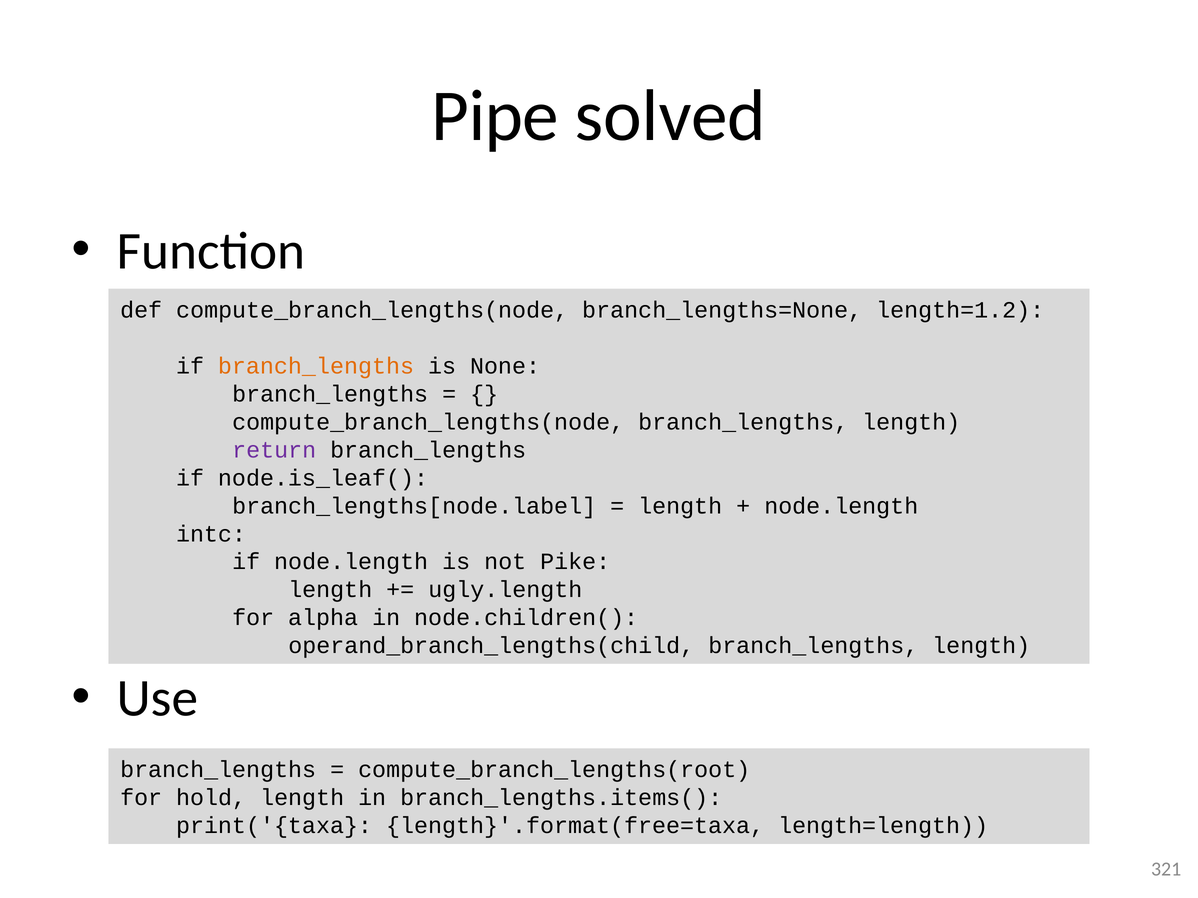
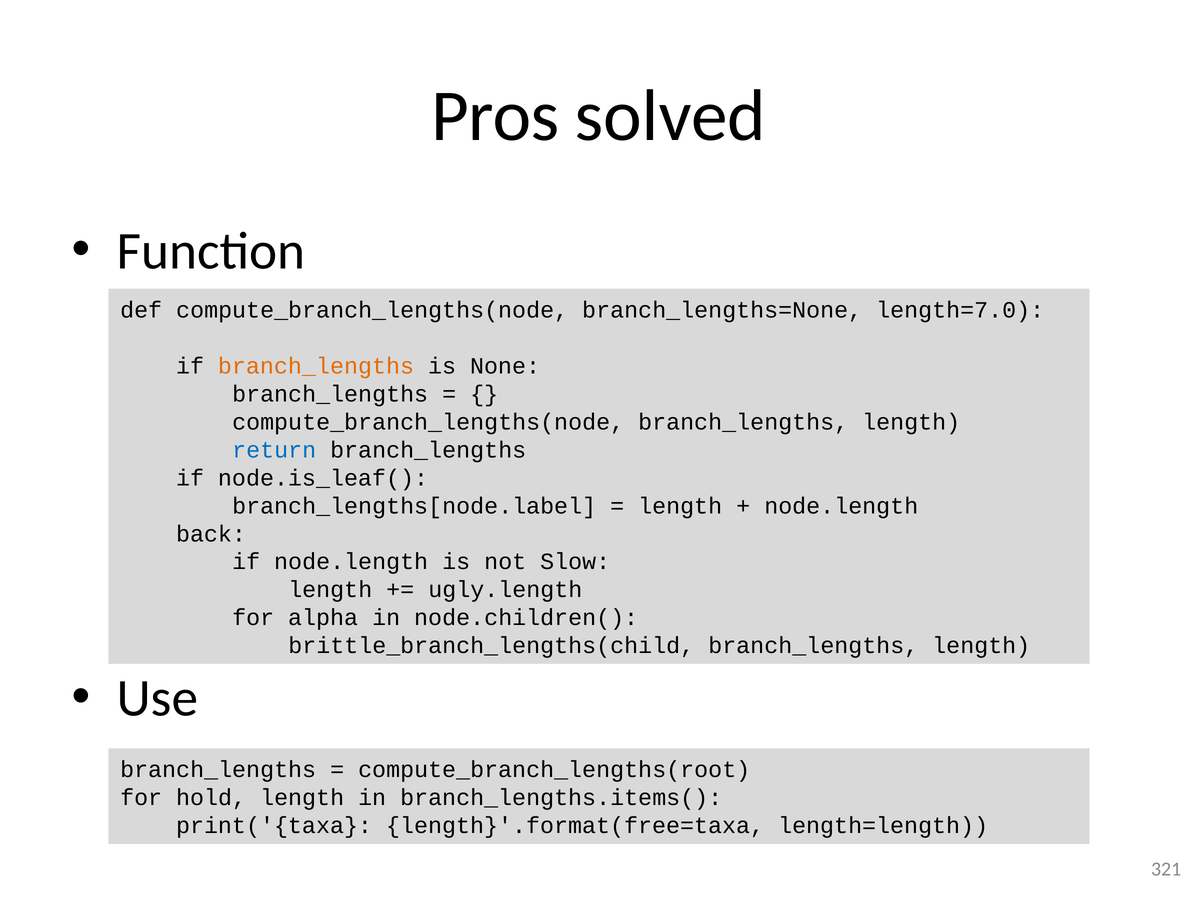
Pipe: Pipe -> Pros
length=1.2: length=1.2 -> length=7.0
return colour: purple -> blue
intc: intc -> back
Pike: Pike -> Slow
operand_branch_lengths(child: operand_branch_lengths(child -> brittle_branch_lengths(child
